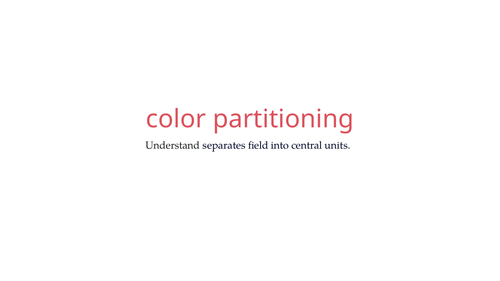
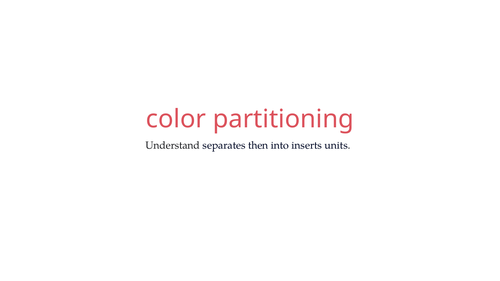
field: field -> then
central: central -> inserts
